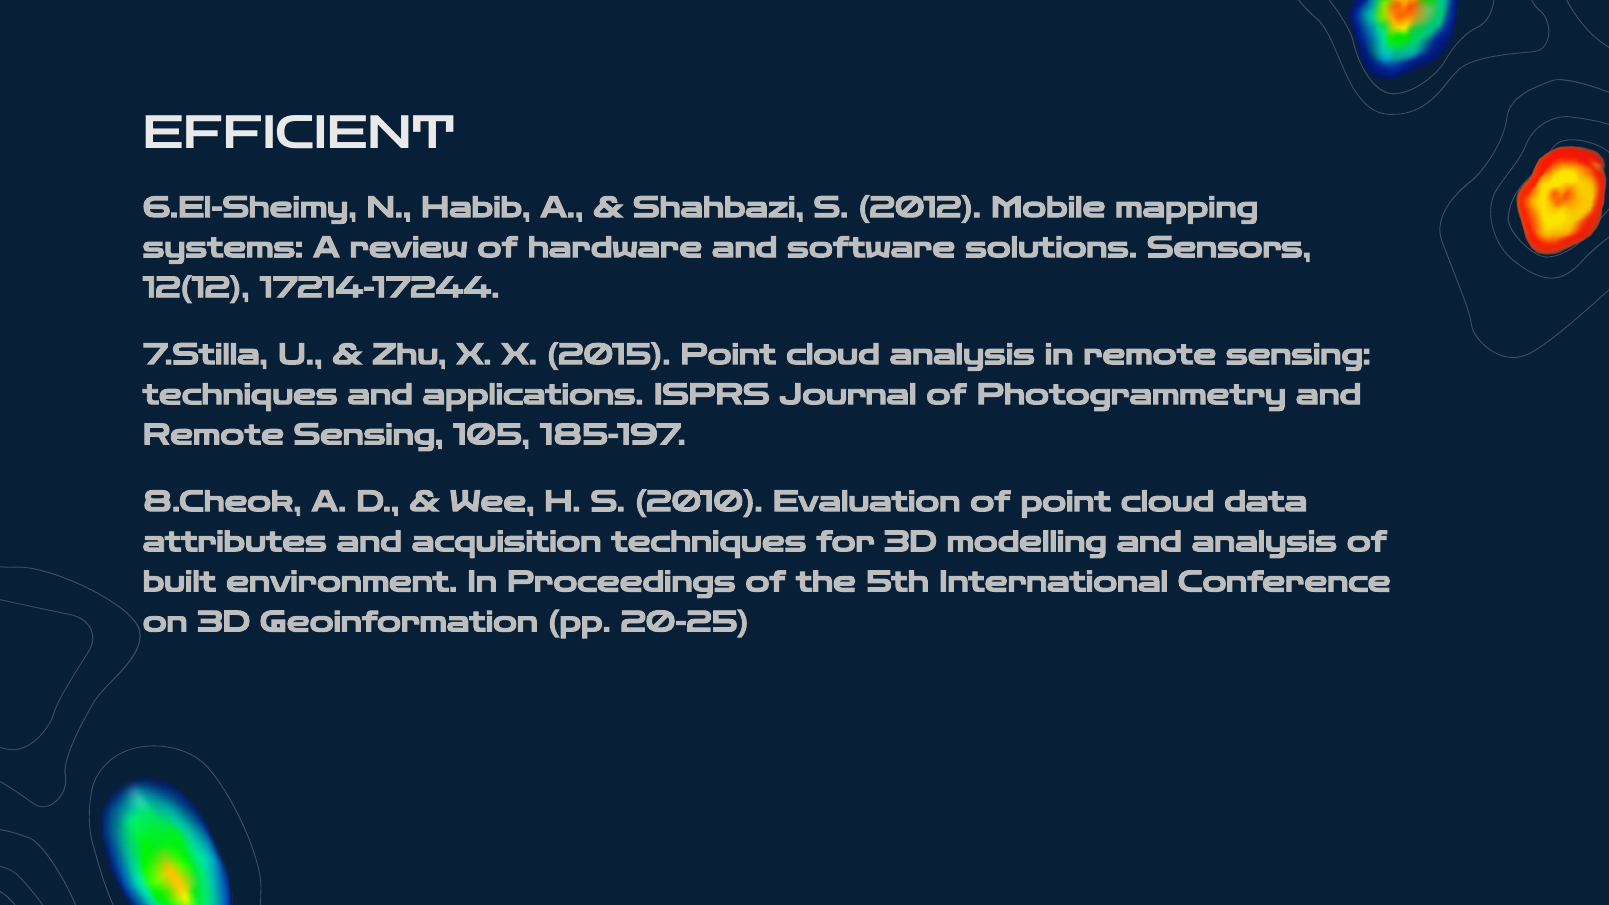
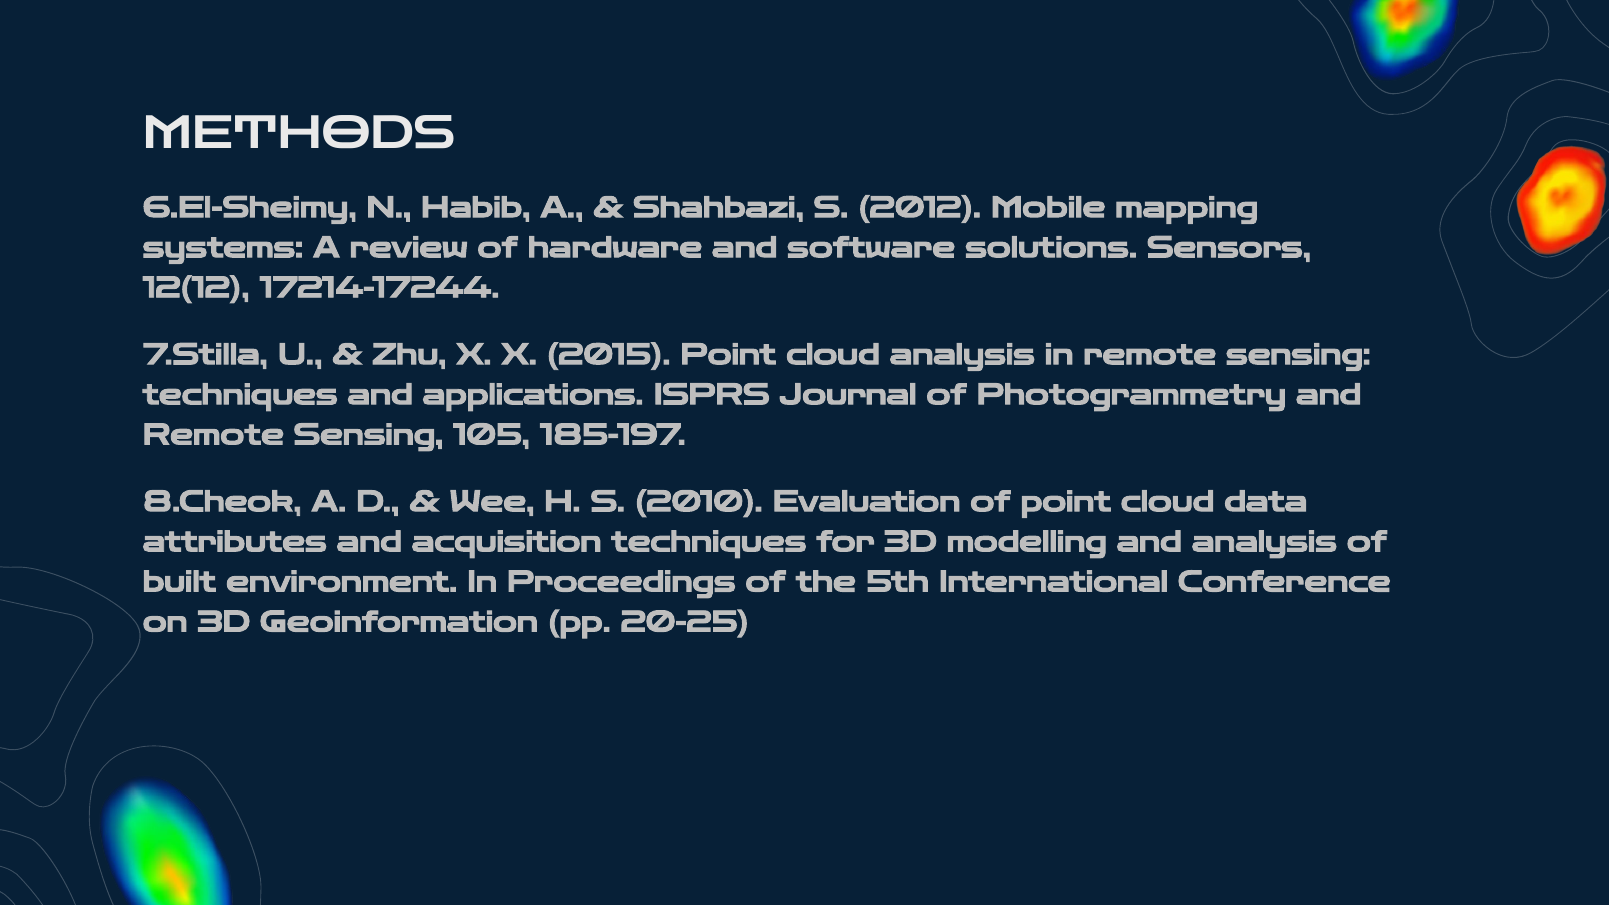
EFFICIENT: EFFICIENT -> METHODS
